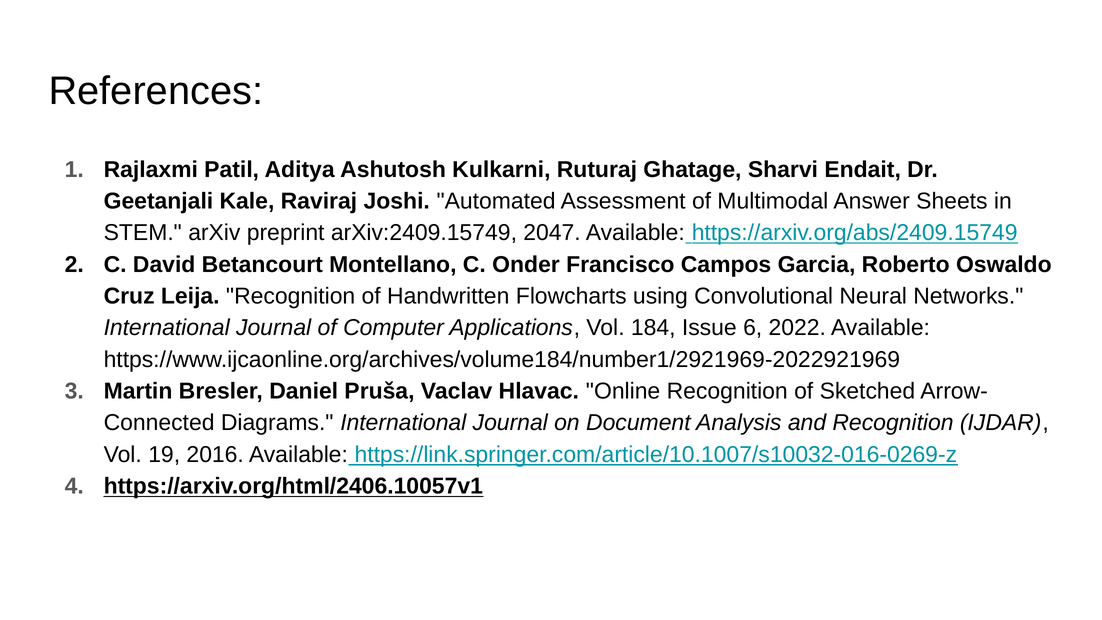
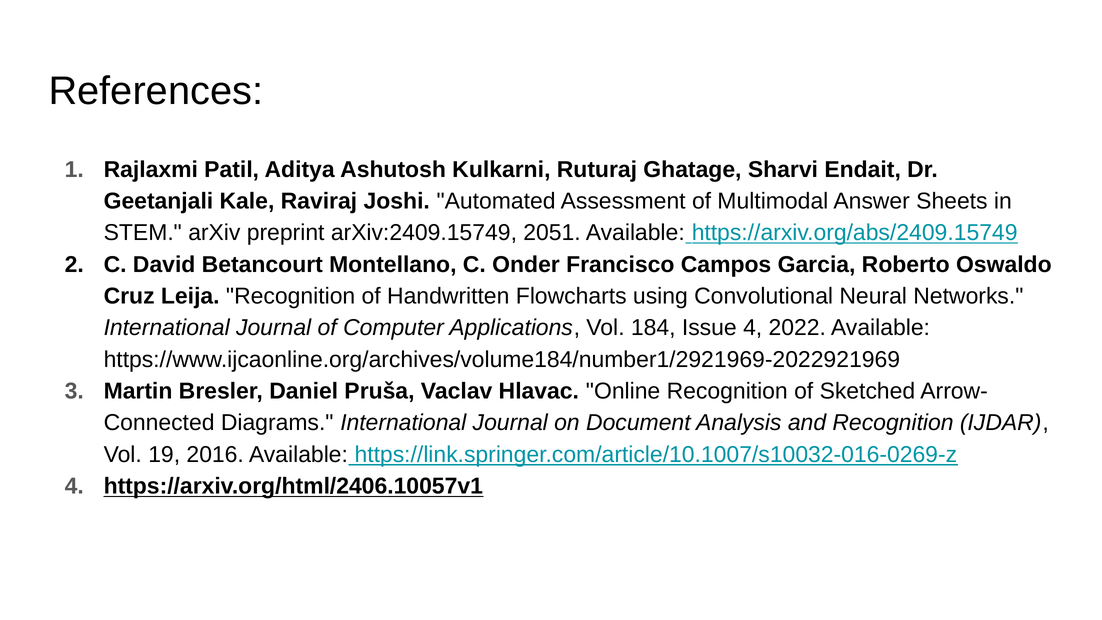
2047: 2047 -> 2051
Issue 6: 6 -> 4
